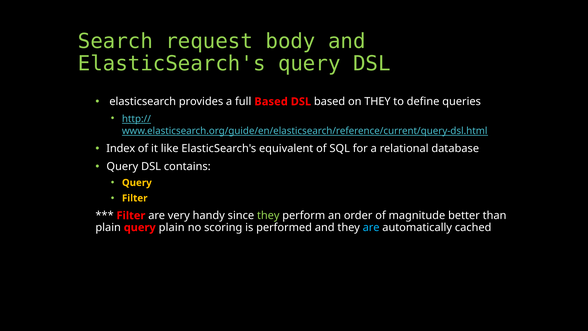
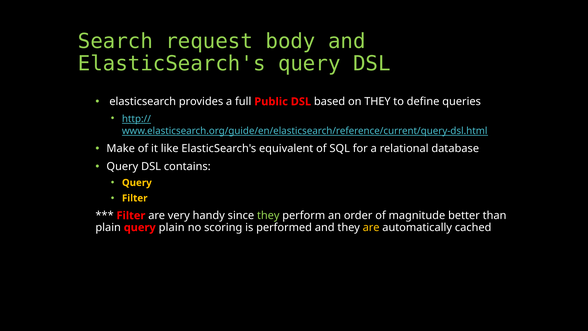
full Based: Based -> Public
Index: Index -> Make
are at (371, 227) colour: light blue -> yellow
